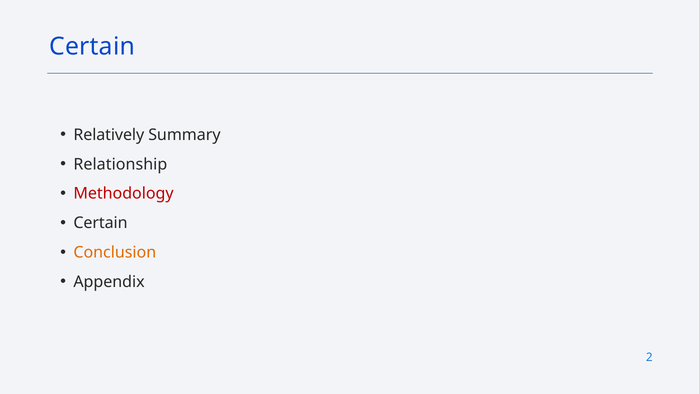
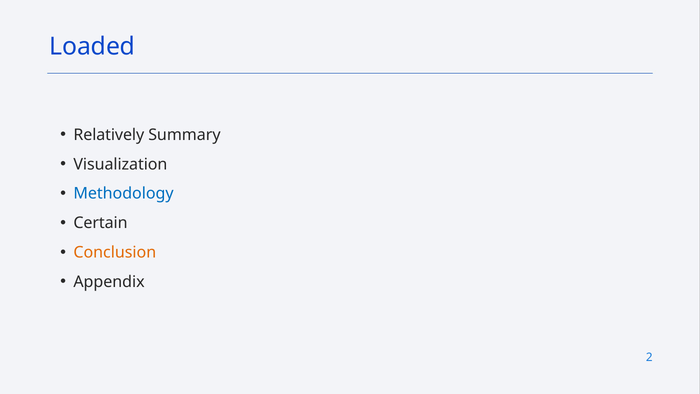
Certain at (92, 47): Certain -> Loaded
Relationship: Relationship -> Visualization
Methodology colour: red -> blue
